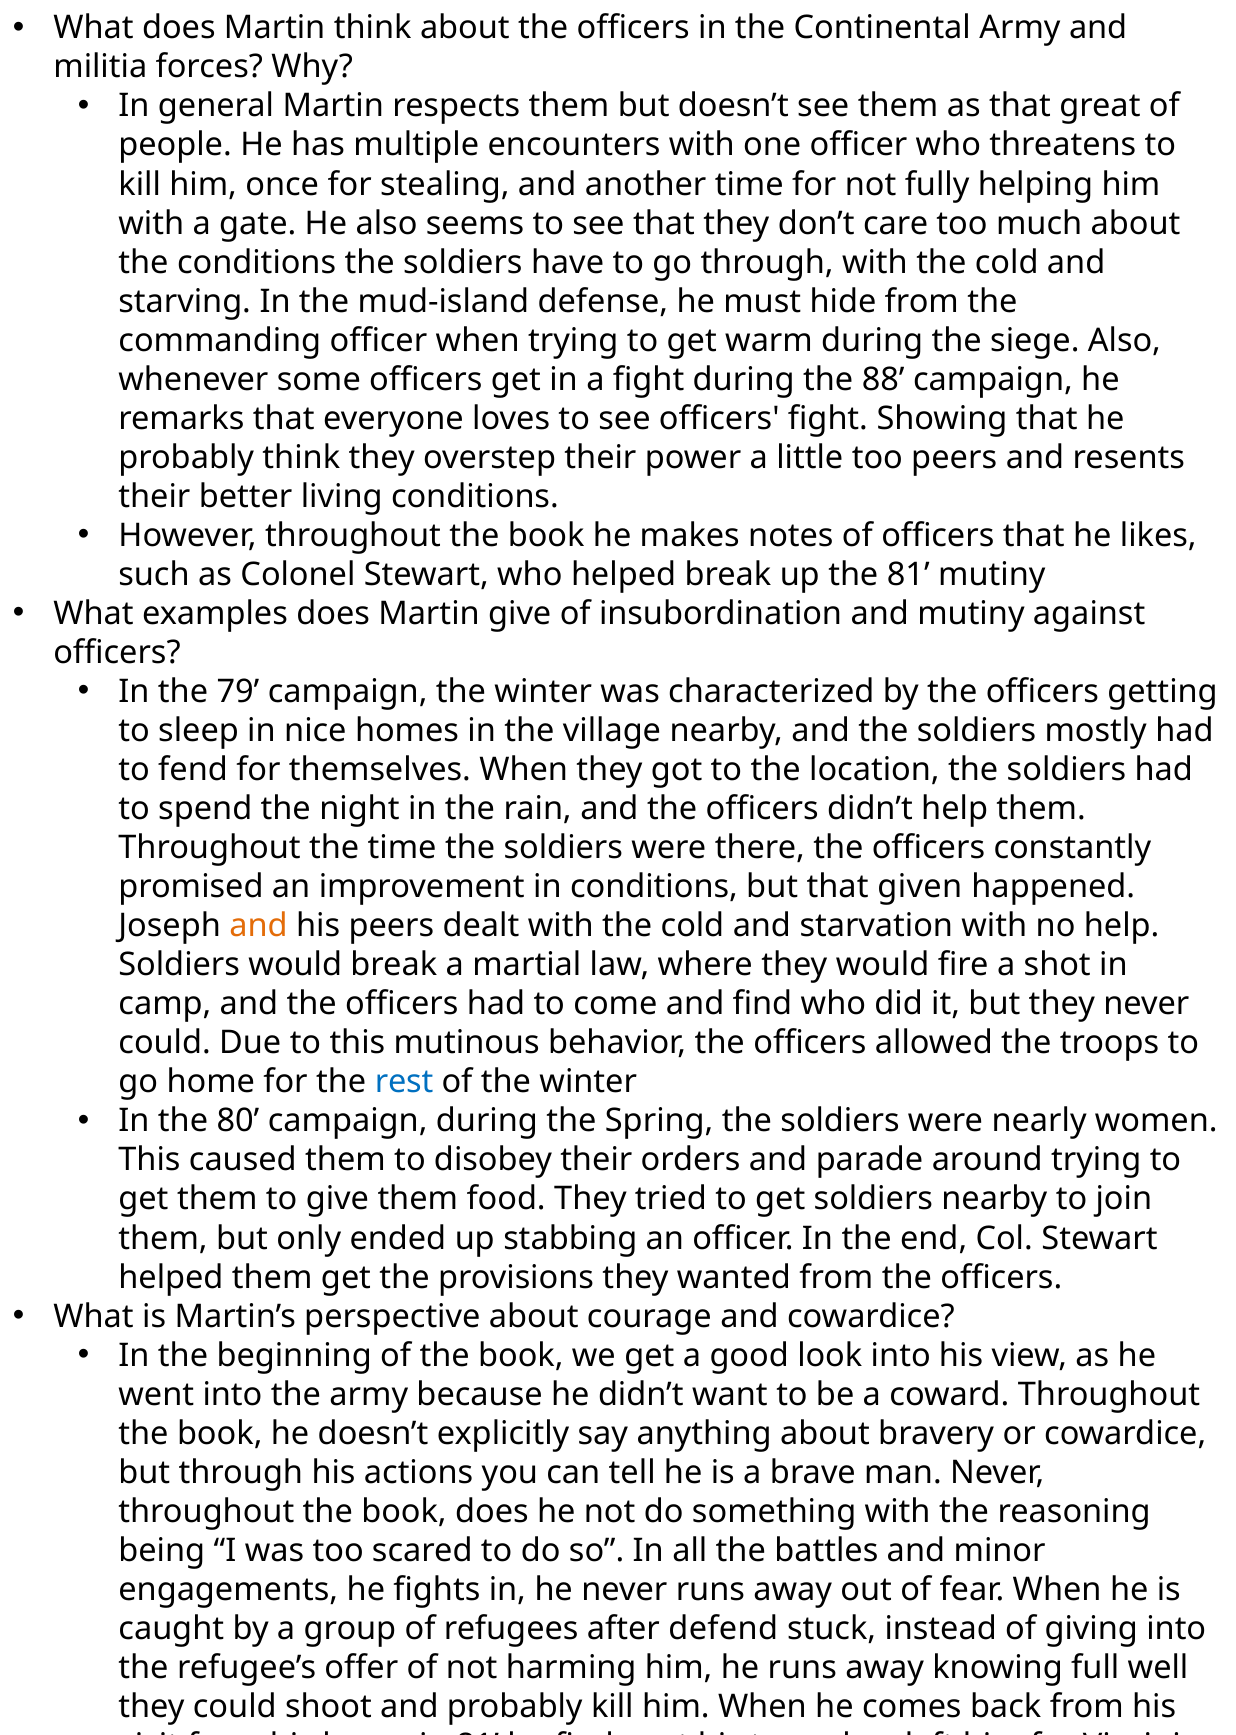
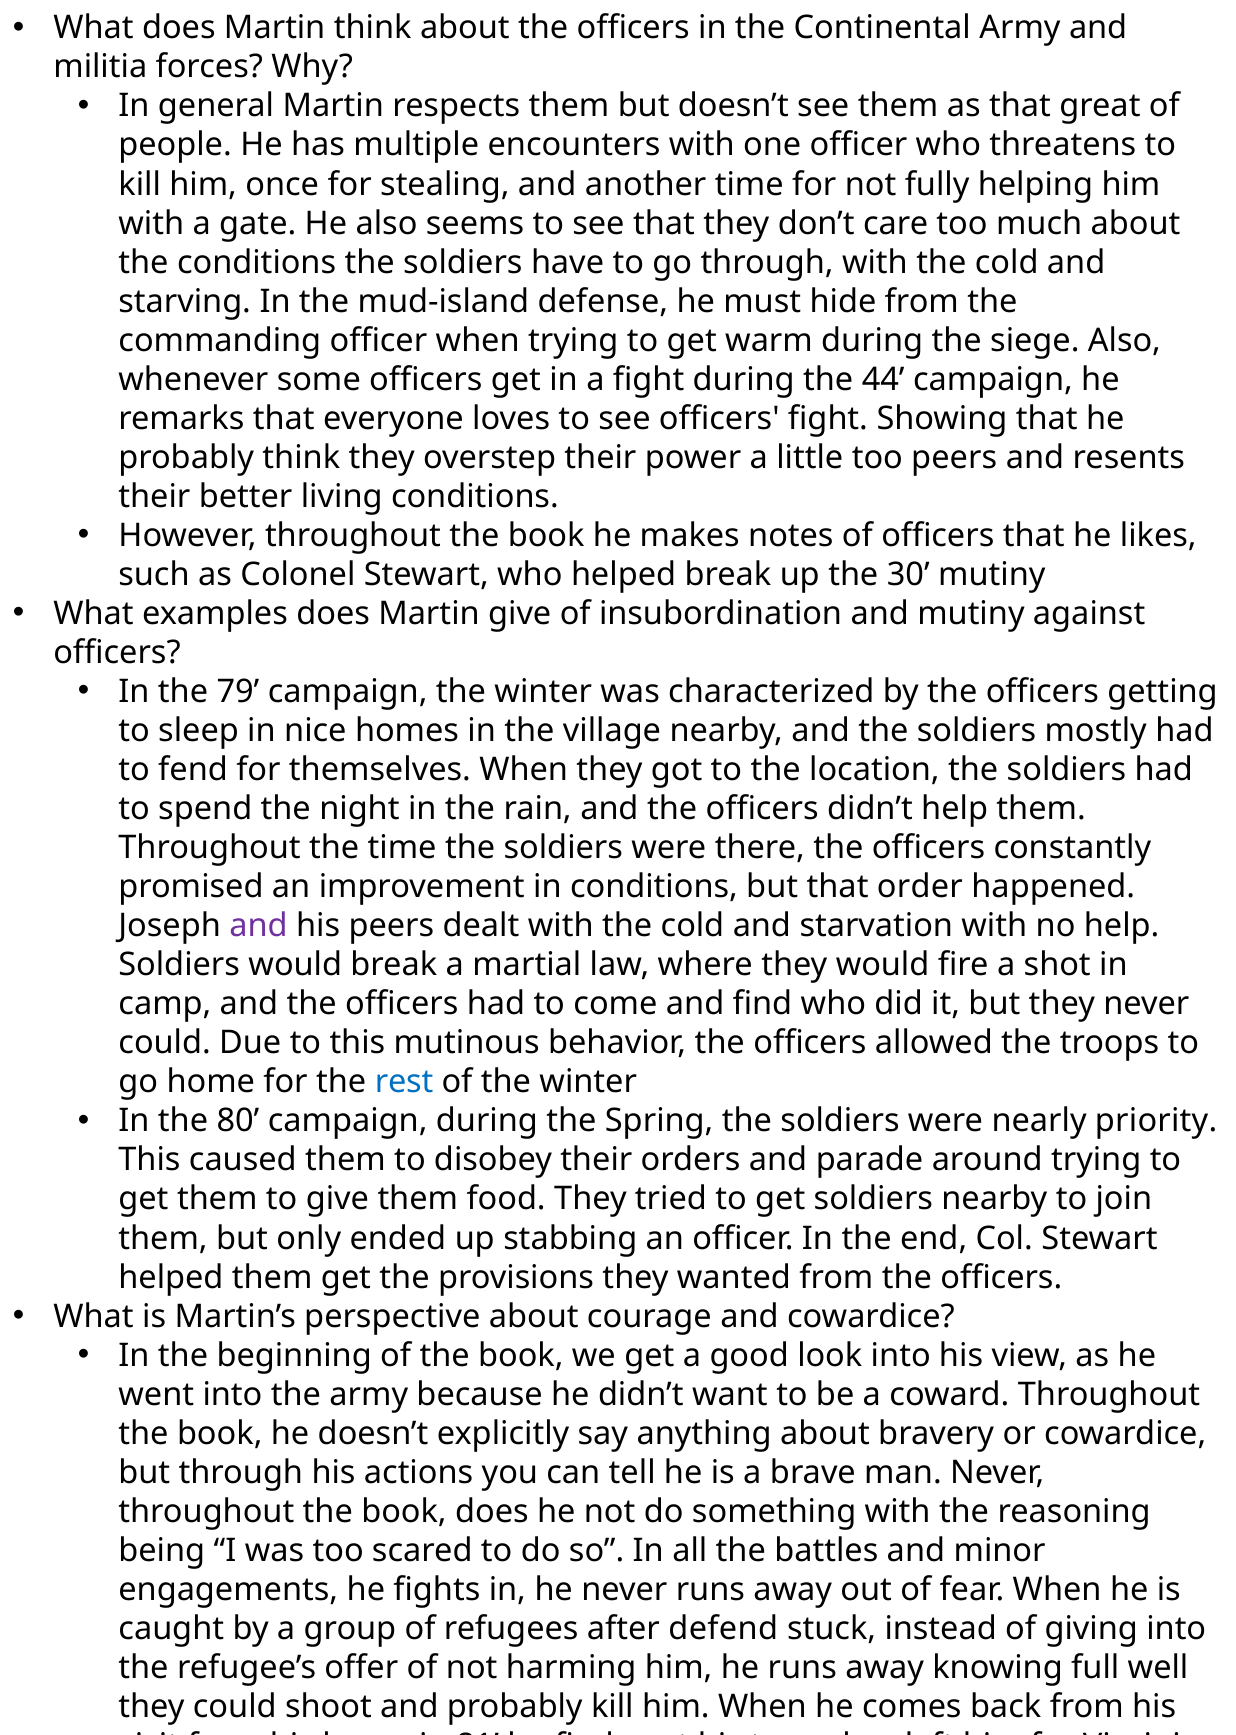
88: 88 -> 44
the 81: 81 -> 30
given: given -> order
and at (259, 926) colour: orange -> purple
women: women -> priority
